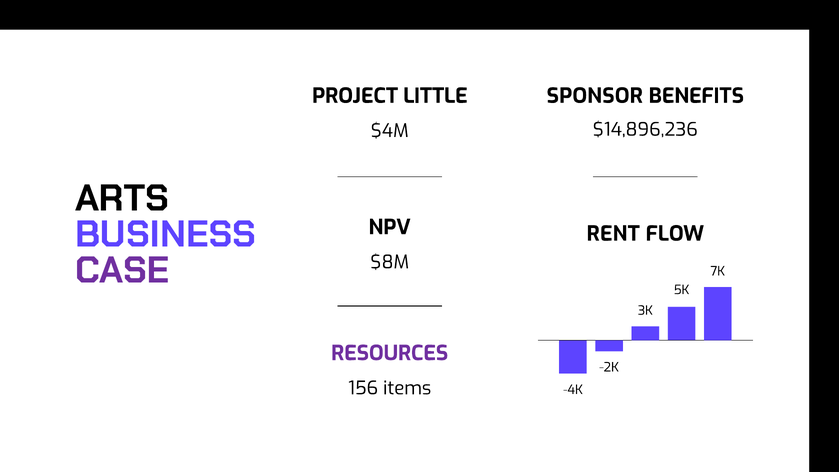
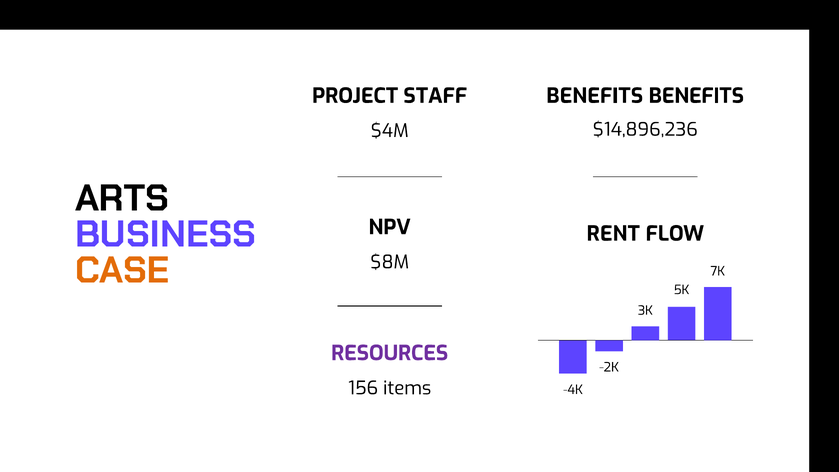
LITTLE: LITTLE -> STAFF
SPONSOR at (595, 96): SPONSOR -> BENEFITS
CASE colour: purple -> orange
